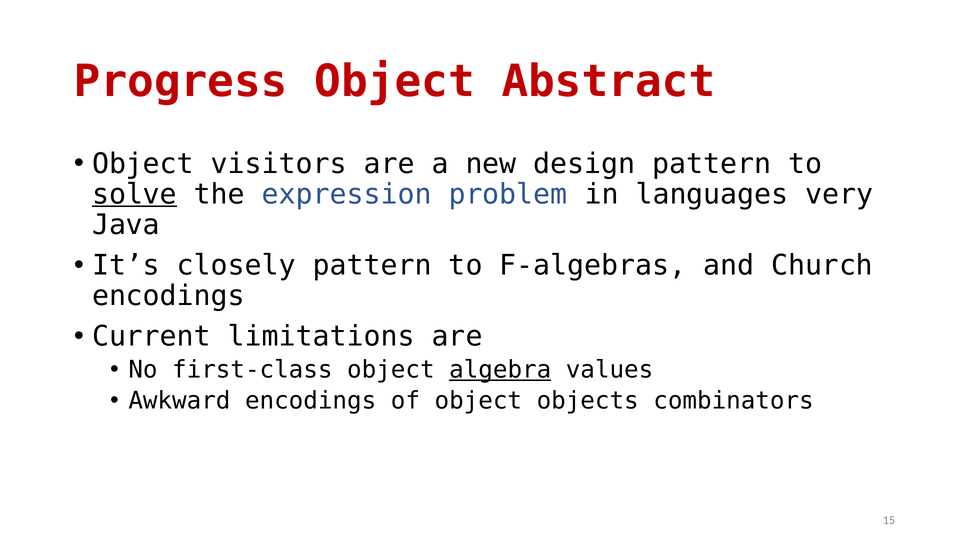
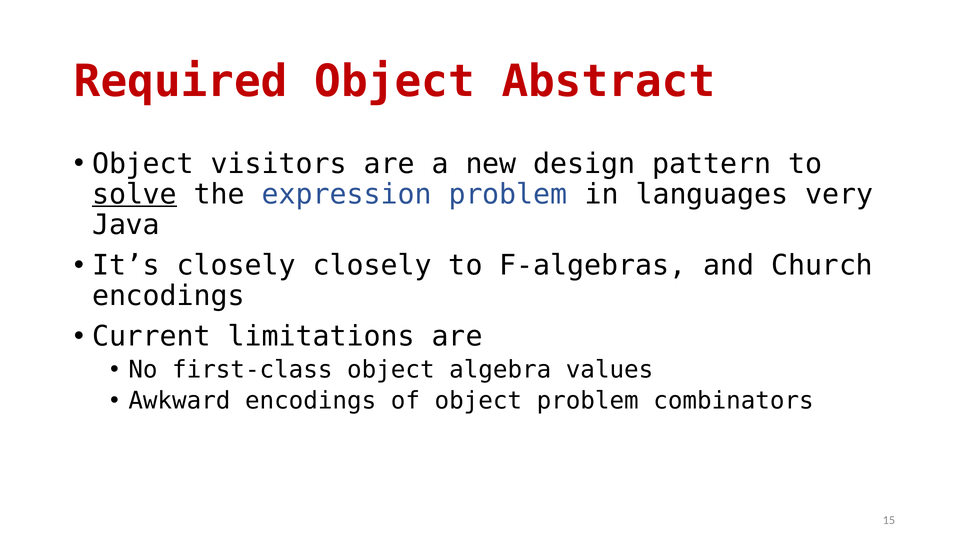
Progress: Progress -> Required
closely pattern: pattern -> closely
algebra underline: present -> none
object objects: objects -> problem
